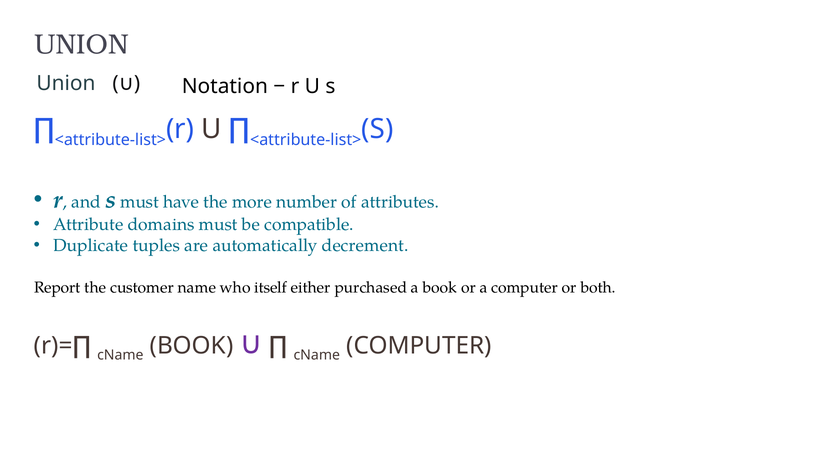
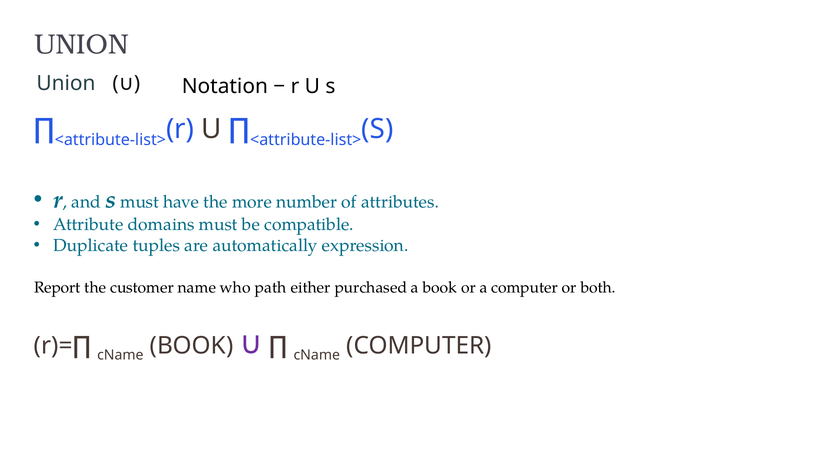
decrement: decrement -> expression
itself: itself -> path
